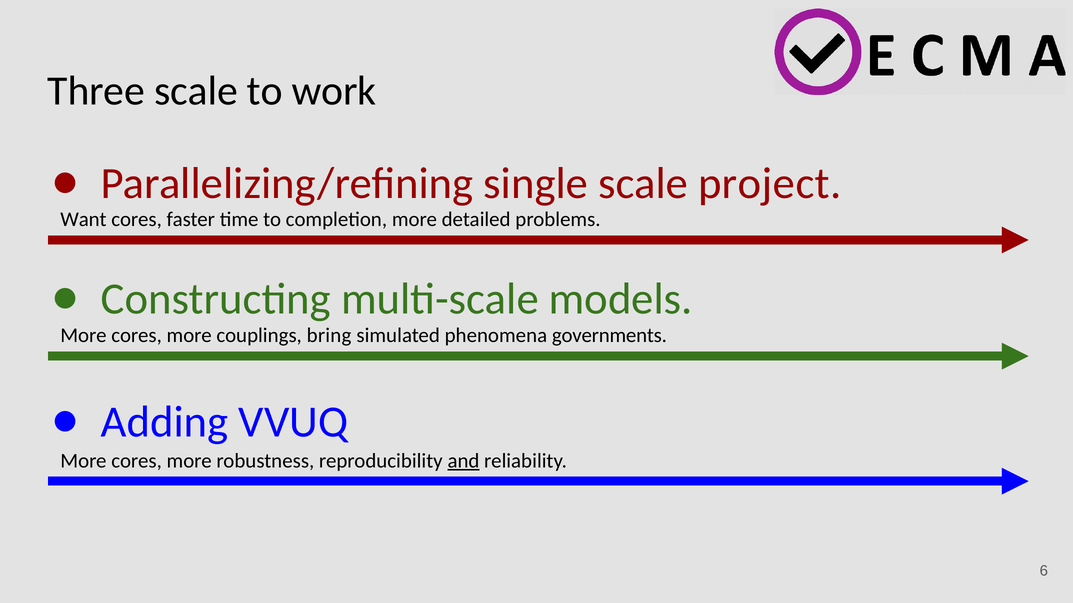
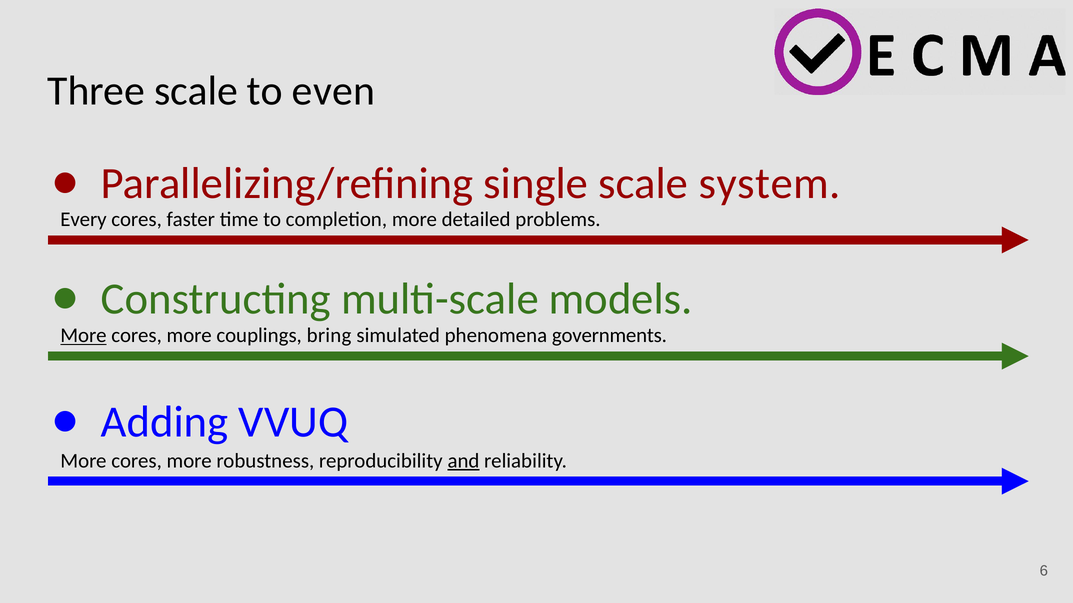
work: work -> even
project: project -> system
Want: Want -> Every
More at (83, 336) underline: none -> present
